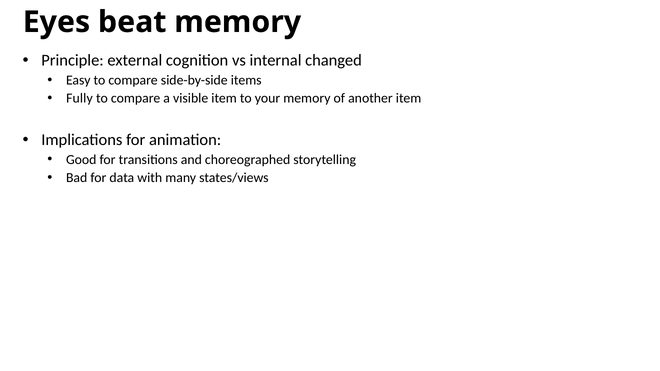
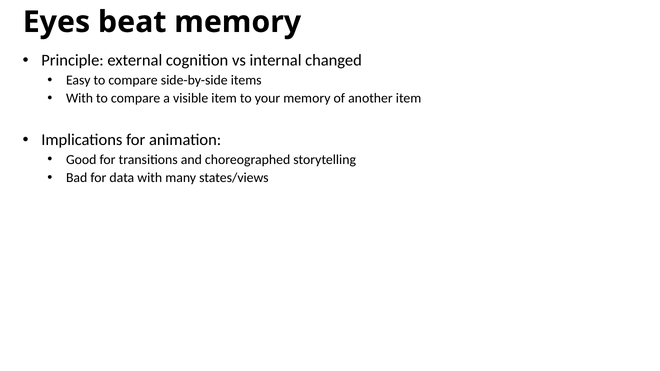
Fully at (79, 98): Fully -> With
